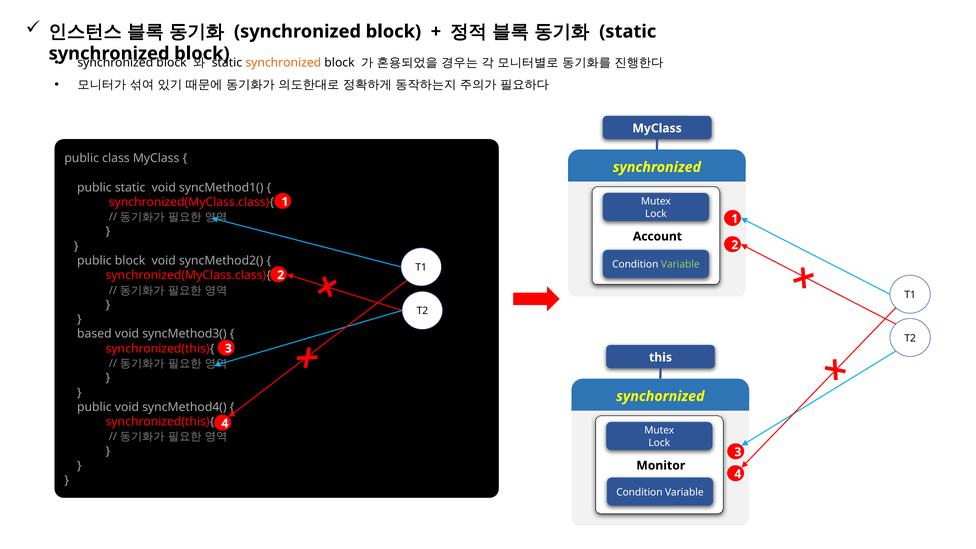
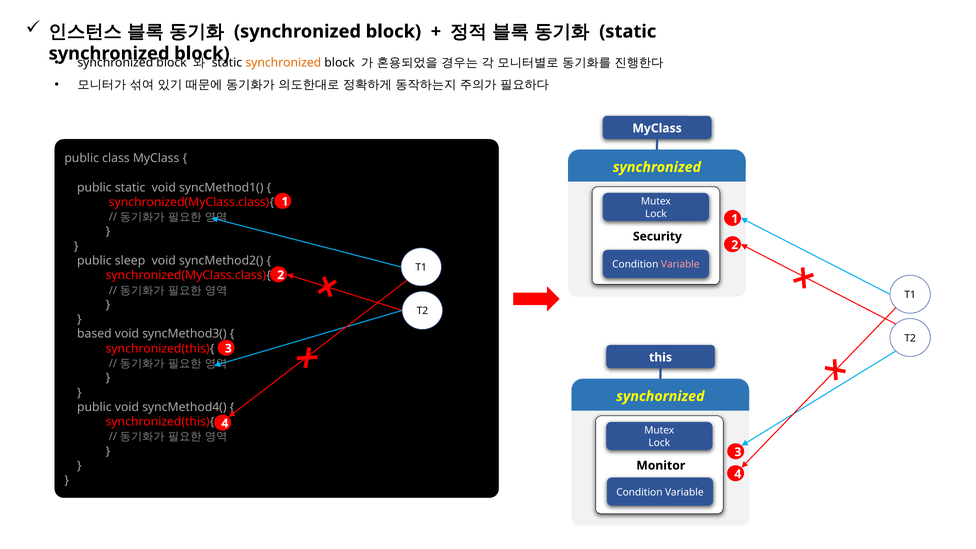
Account: Account -> Security
public block: block -> sleep
Variable at (680, 265) colour: light green -> pink
